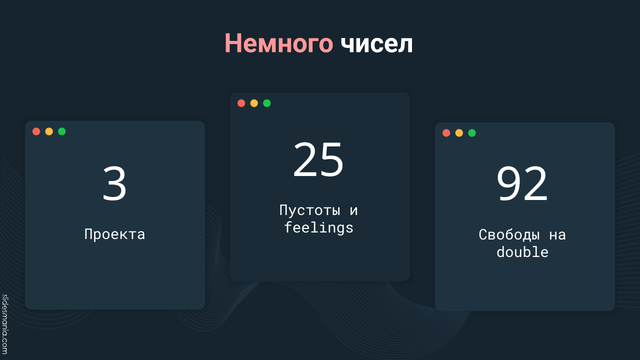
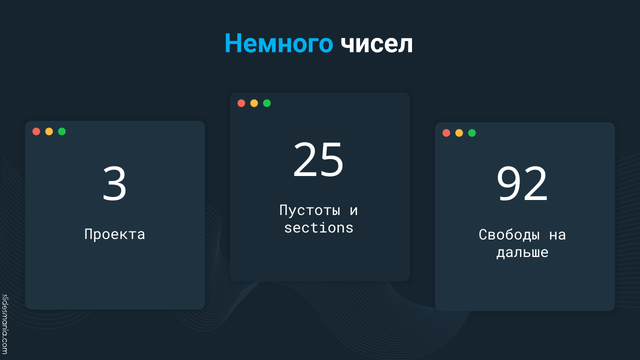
Немного colour: pink -> light blue
feelings: feelings -> sections
double: double -> дальше
